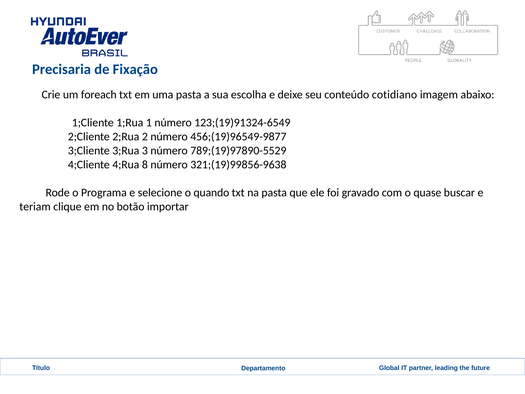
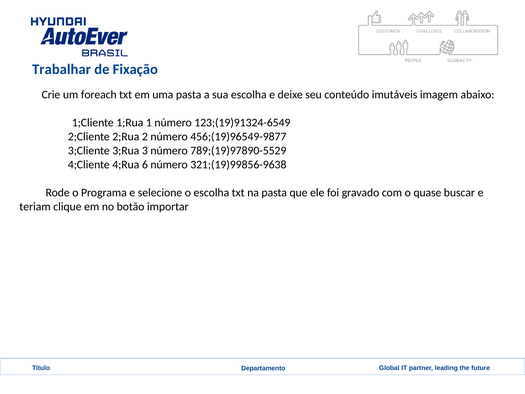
Precisaria: Precisaria -> Trabalhar
cotidiano: cotidiano -> imutáveis
8: 8 -> 6
o quando: quando -> escolha
